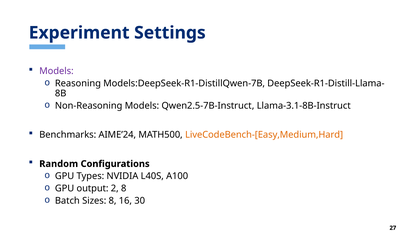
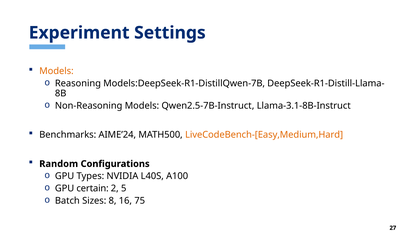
Models at (56, 71) colour: purple -> orange
output: output -> certain
2 8: 8 -> 5
30: 30 -> 75
